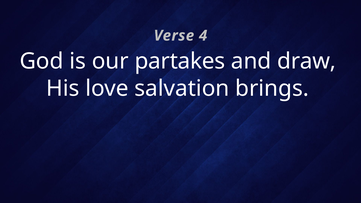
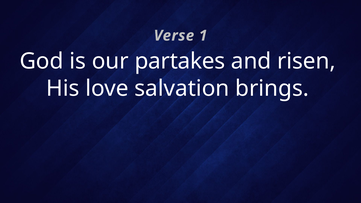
4: 4 -> 1
draw: draw -> risen
